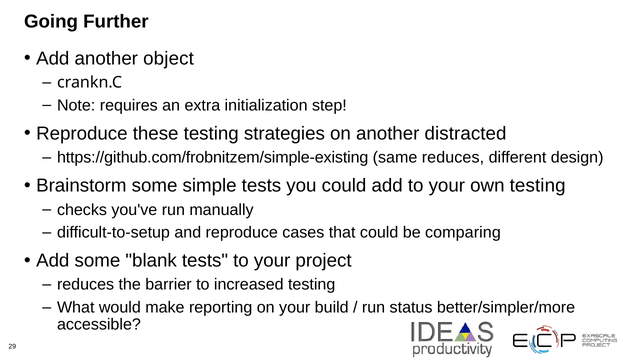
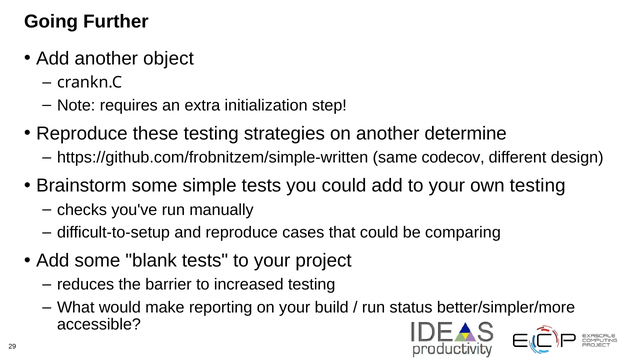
distracted: distracted -> determine
https://github.com/frobnitzem/simple-existing: https://github.com/frobnitzem/simple-existing -> https://github.com/frobnitzem/simple-written
same reduces: reduces -> codecov
